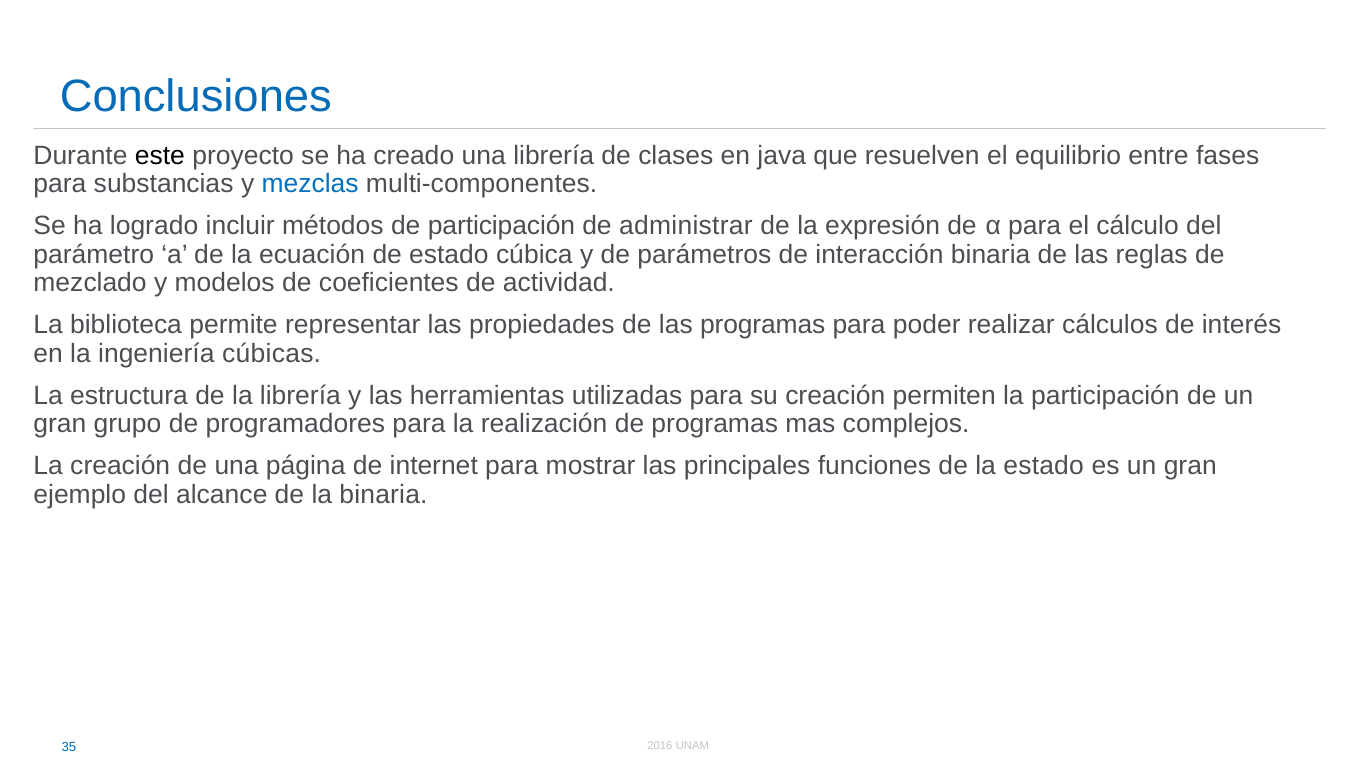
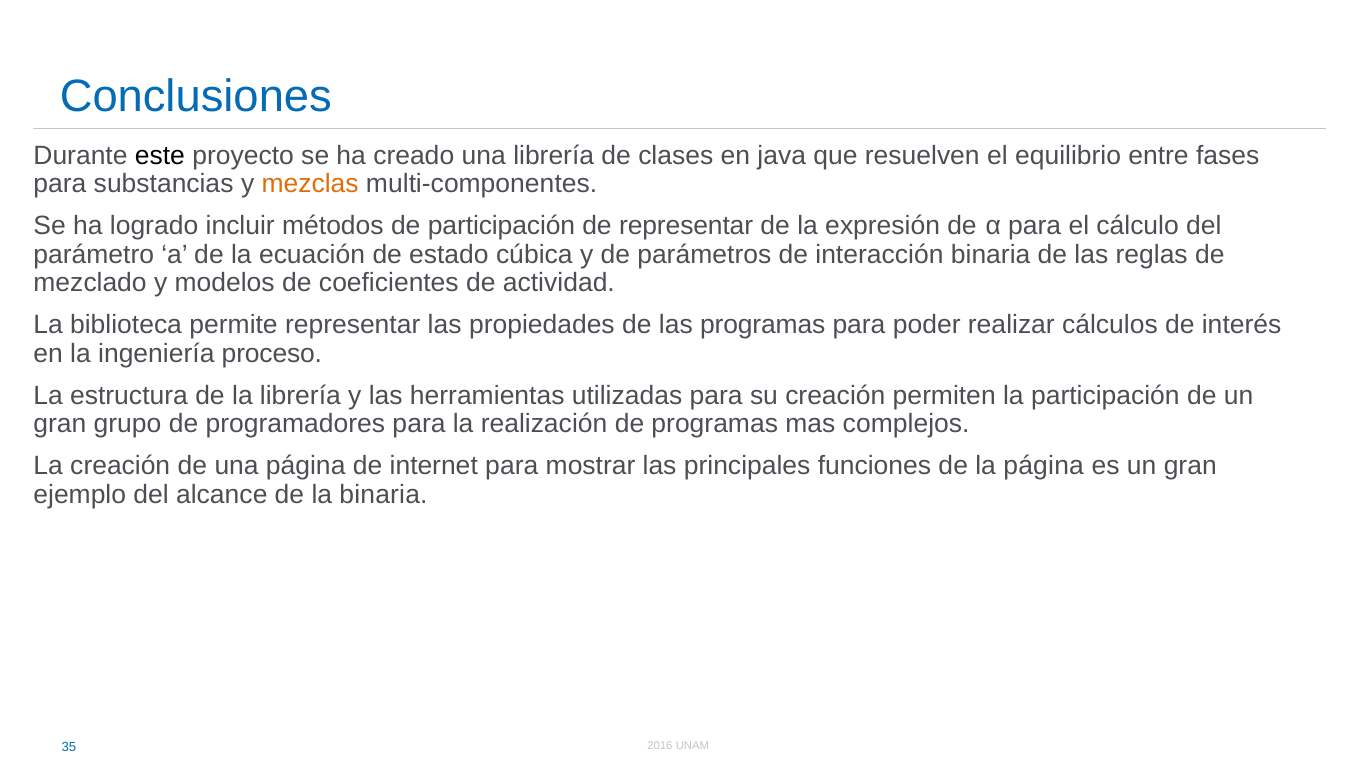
mezclas colour: blue -> orange
de administrar: administrar -> representar
cúbicas: cúbicas -> proceso
la estado: estado -> página
